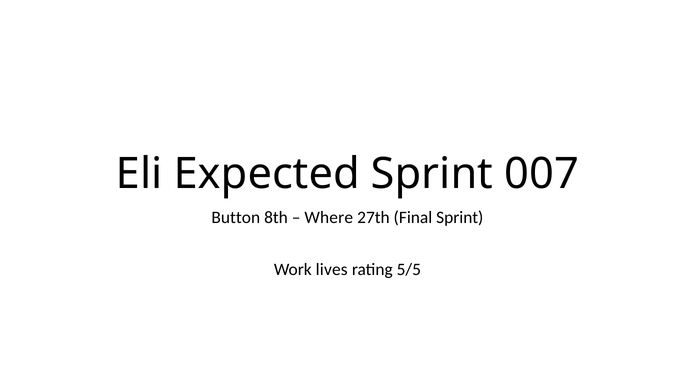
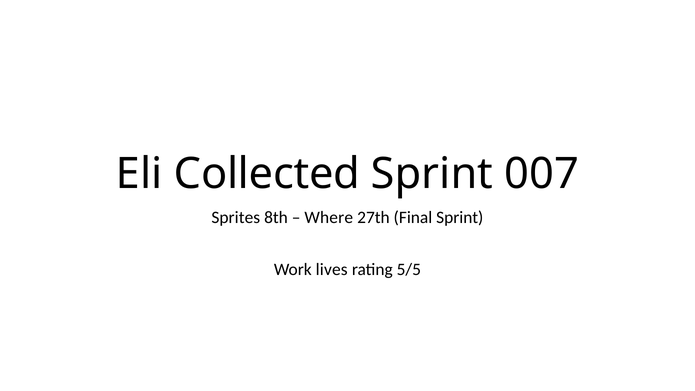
Expected: Expected -> Collected
Button: Button -> Sprites
